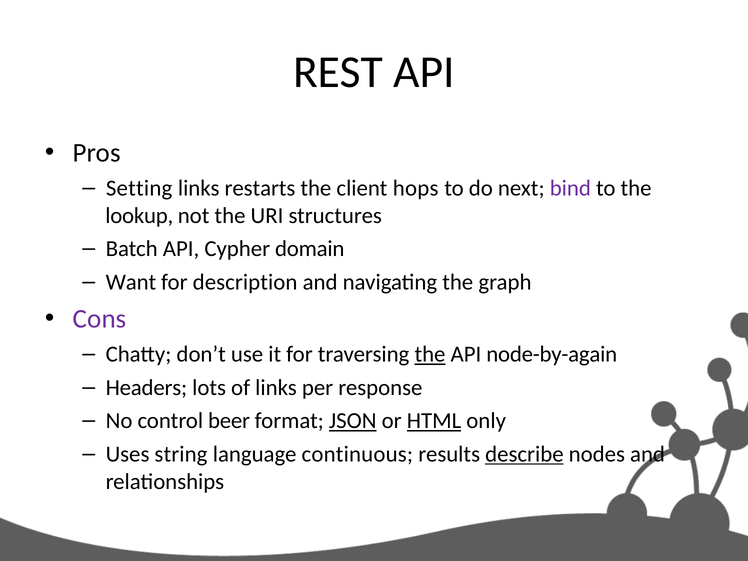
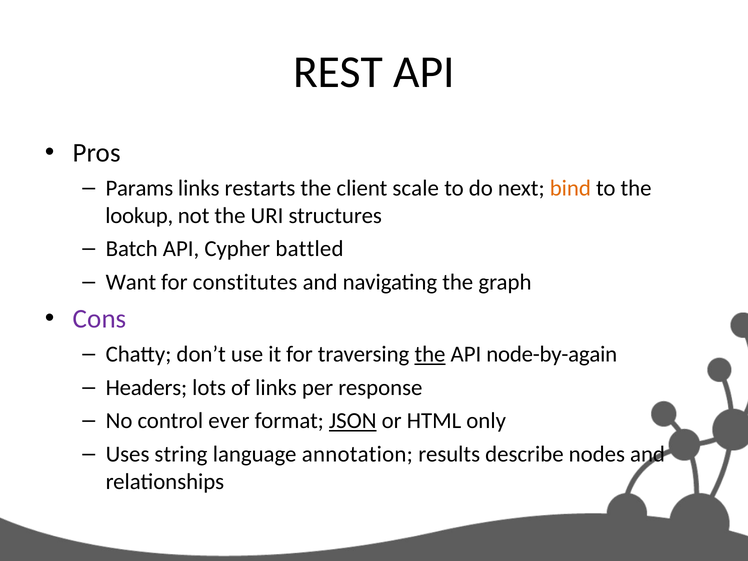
Setting: Setting -> Params
hops: hops -> scale
bind colour: purple -> orange
domain: domain -> battled
description: description -> constitutes
beer: beer -> ever
HTML underline: present -> none
continuous: continuous -> annotation
describe underline: present -> none
